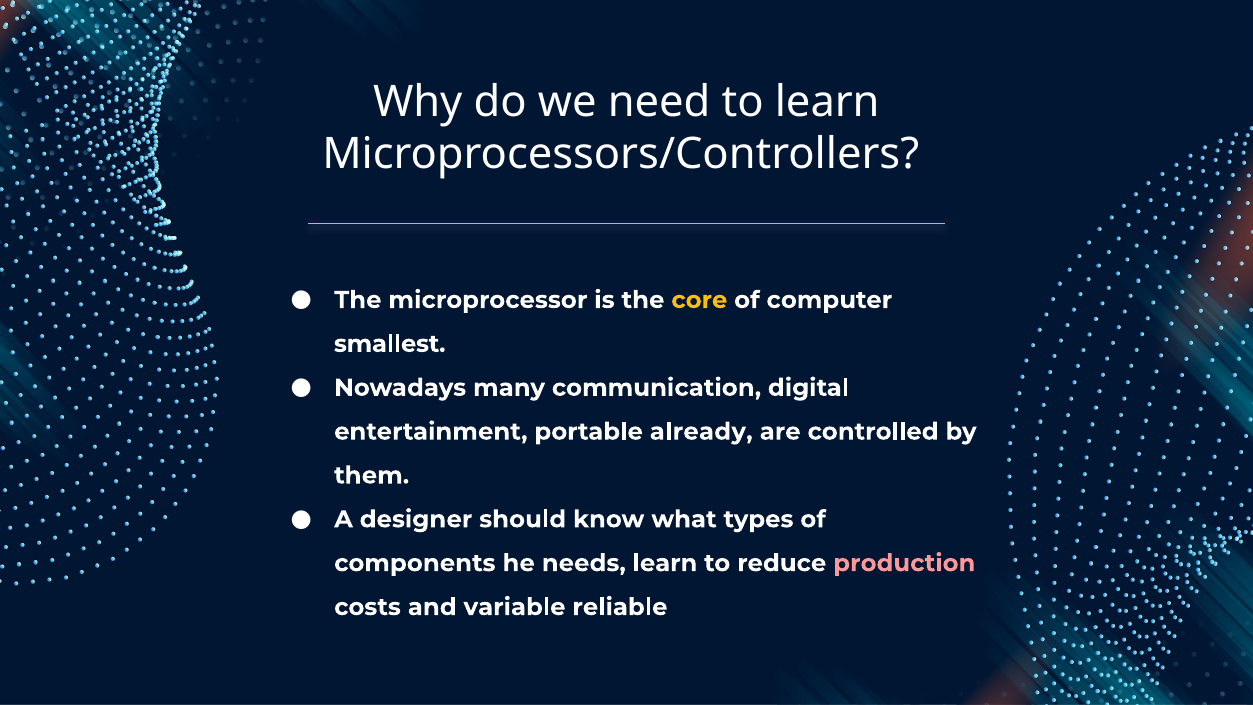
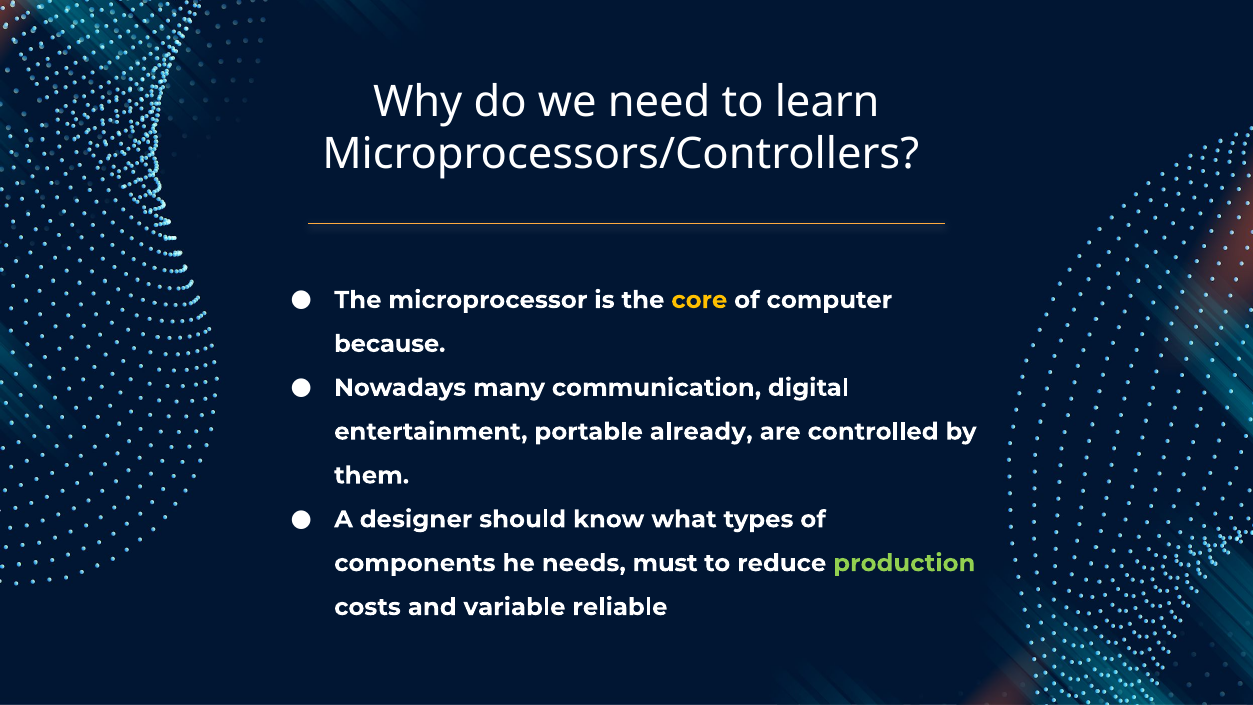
smallest: smallest -> because
needs learn: learn -> must
production colour: pink -> light green
